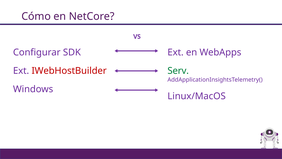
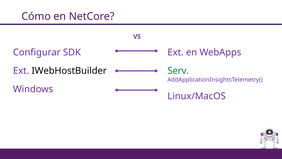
IWebHostBuilder colour: red -> black
